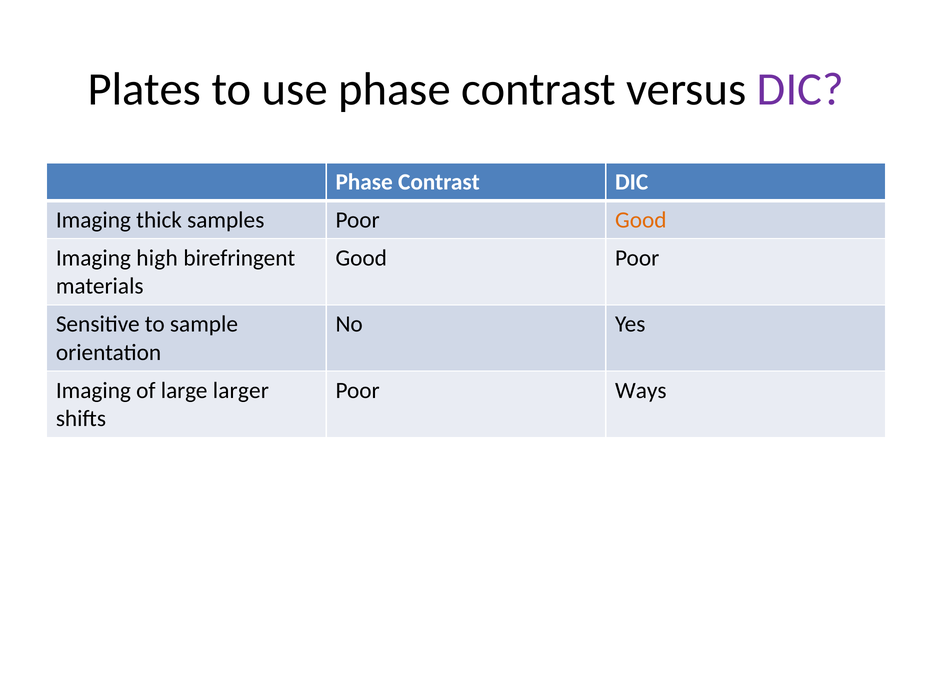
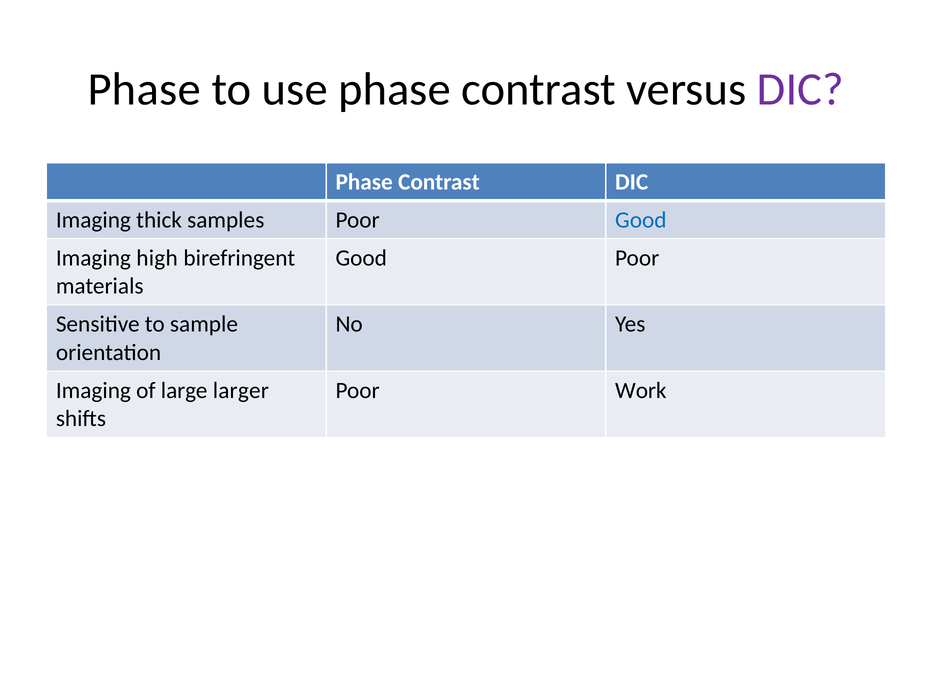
Plates at (144, 89): Plates -> Phase
Good at (641, 220) colour: orange -> blue
Ways: Ways -> Work
